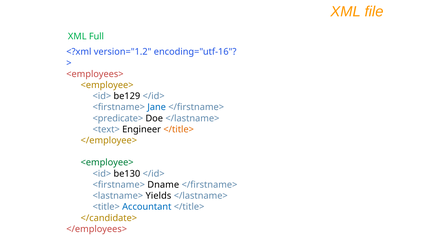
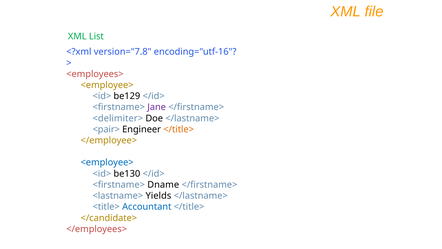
Full: Full -> List
version="1.2: version="1.2 -> version="7.8
Jane colour: blue -> purple
<predicate>: <predicate> -> <delimiter>
<text>: <text> -> <pair>
<employee> at (107, 162) colour: green -> blue
